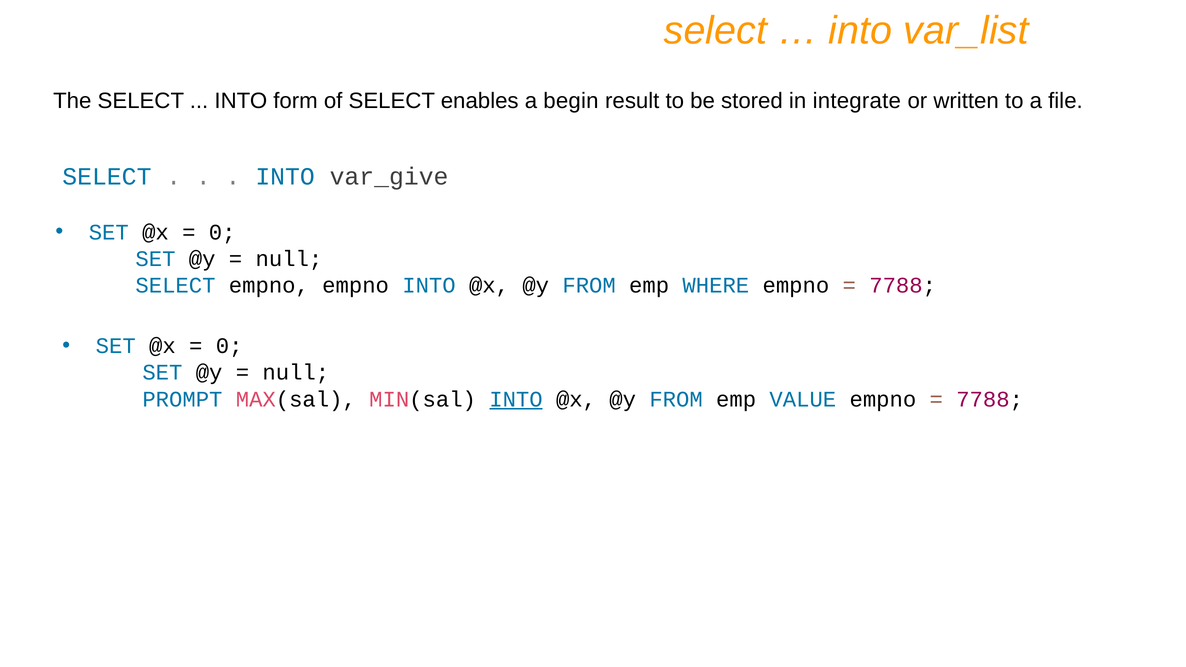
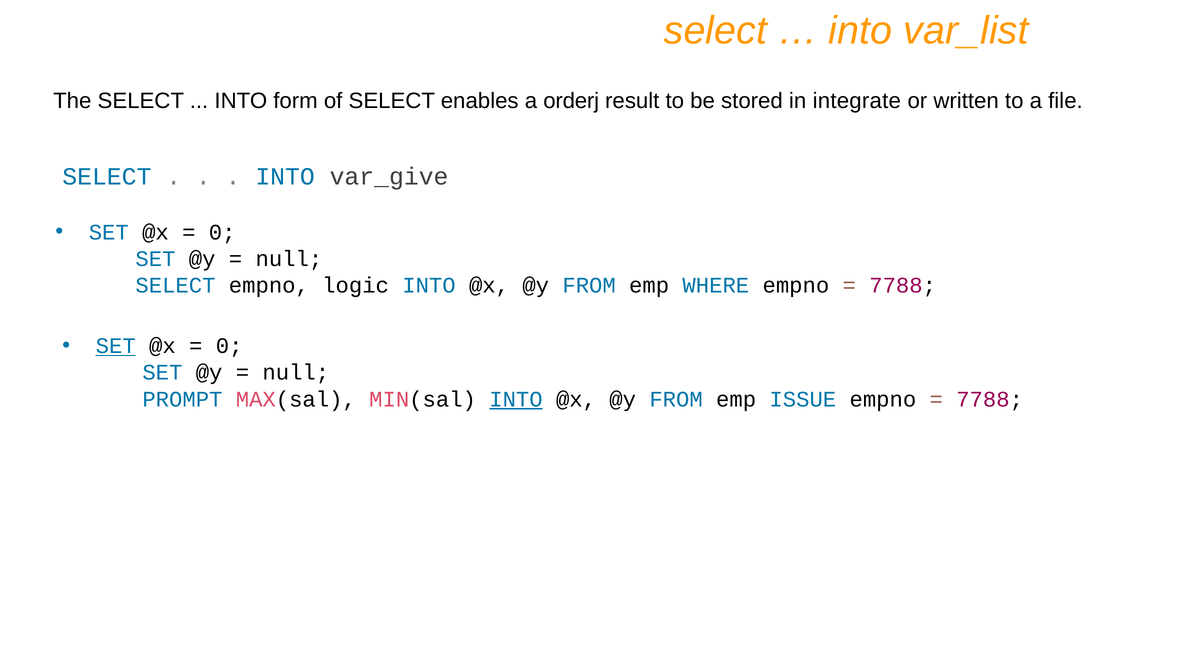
begin: begin -> orderj
empno empno: empno -> logic
SET at (116, 346) underline: none -> present
VALUE: VALUE -> ISSUE
